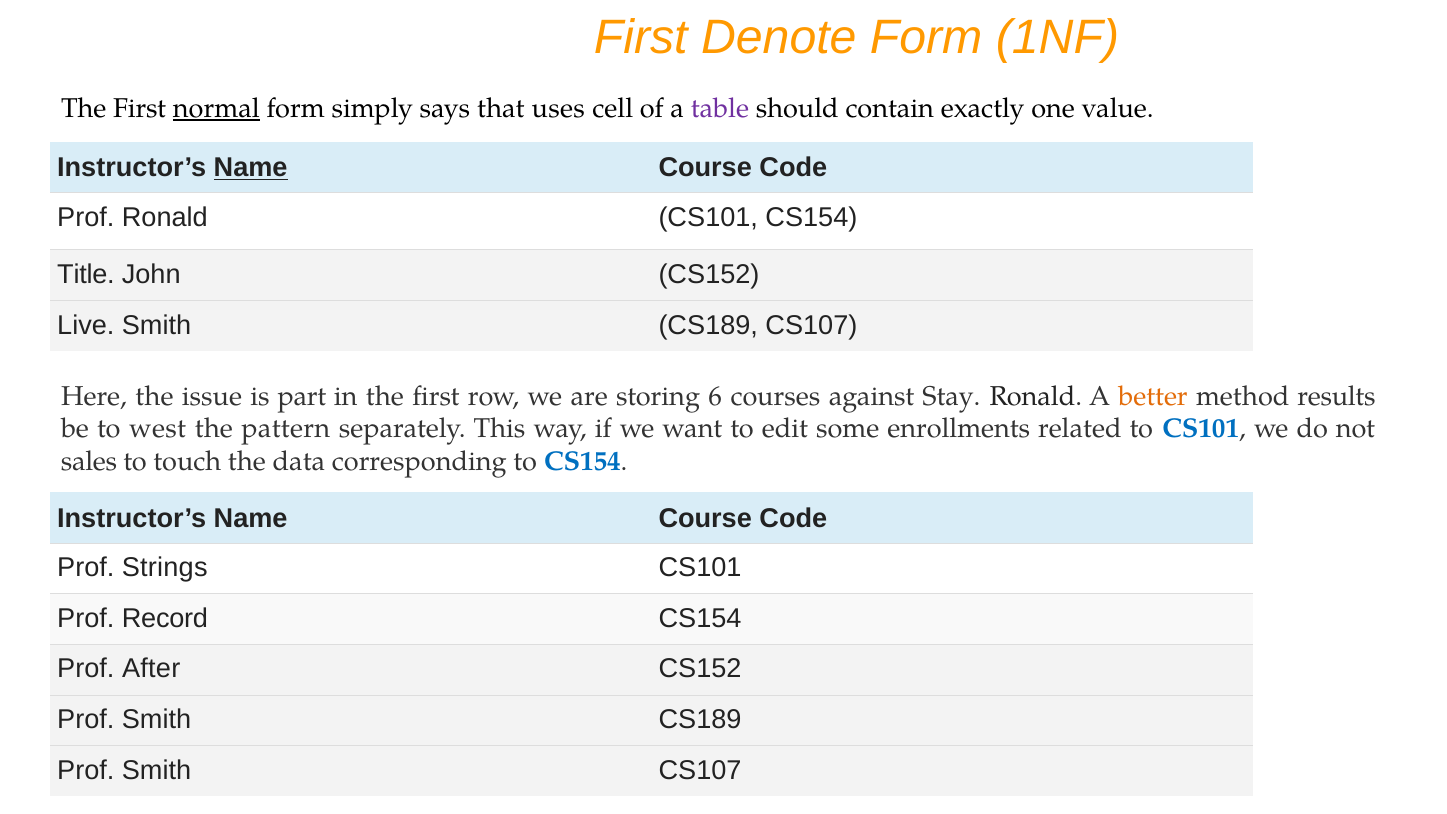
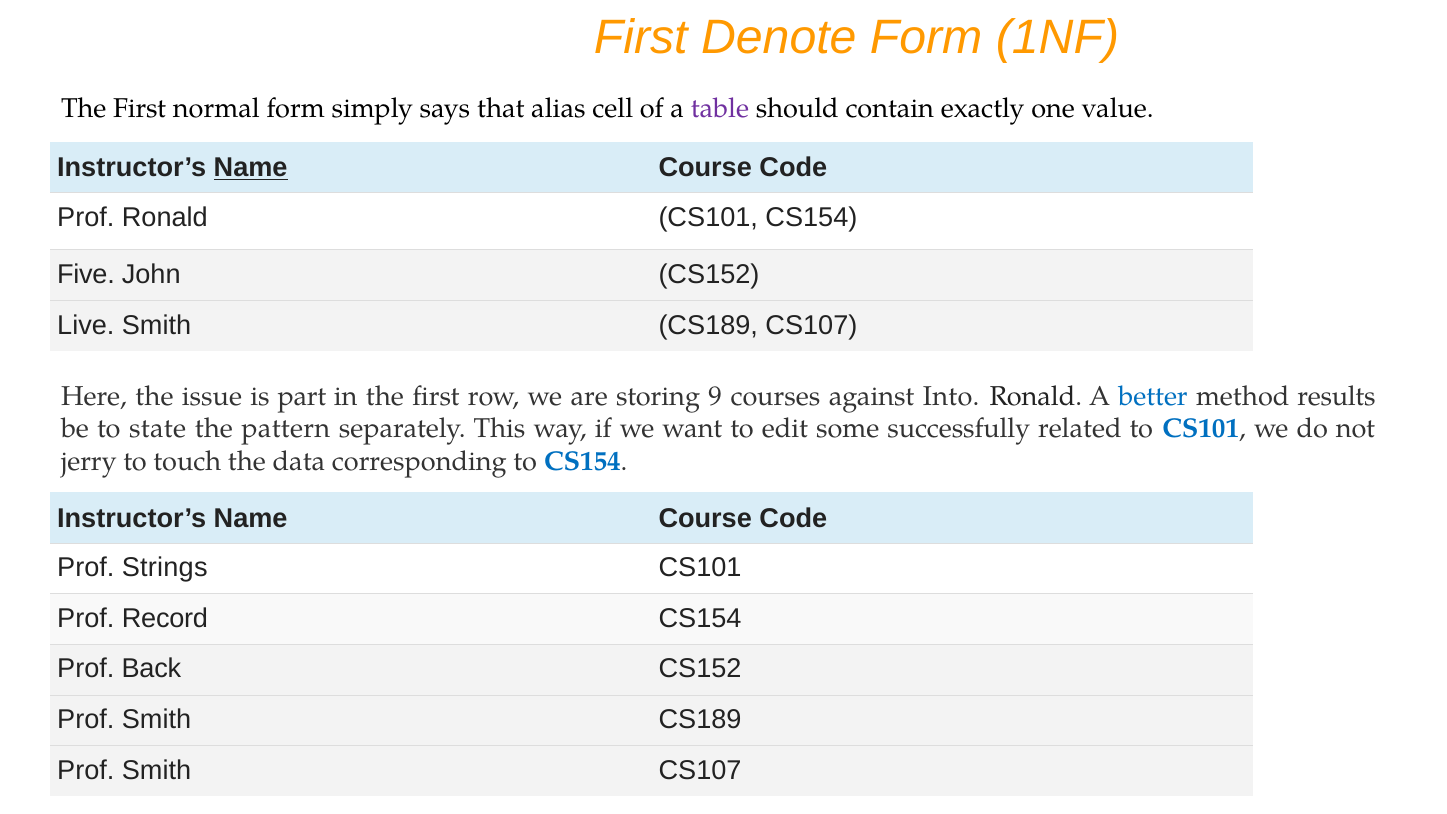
normal underline: present -> none
uses: uses -> alias
Title: Title -> Five
6: 6 -> 9
Stay: Stay -> Into
better colour: orange -> blue
west: west -> state
enrollments: enrollments -> successfully
sales: sales -> jerry
After: After -> Back
